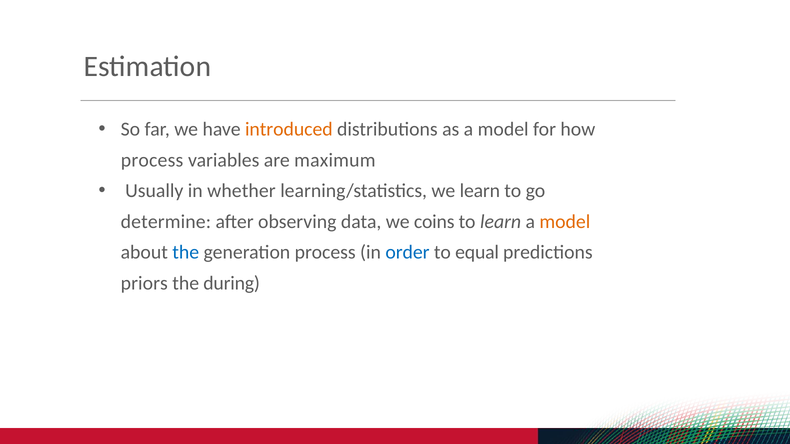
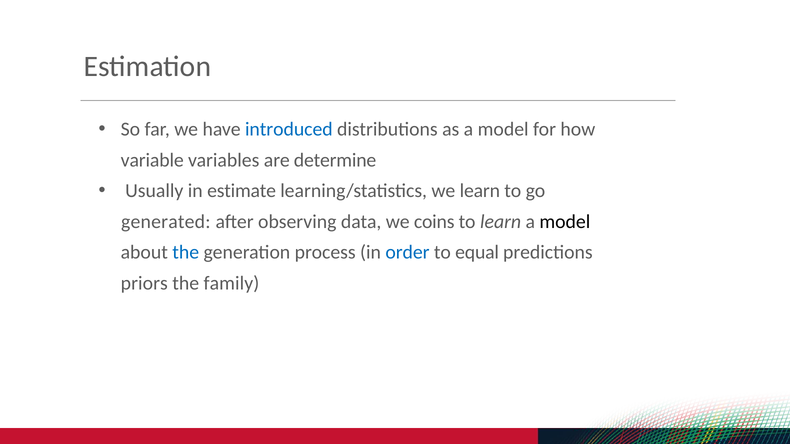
introduced colour: orange -> blue
process at (152, 160): process -> variable
maximum: maximum -> determine
whether: whether -> estimate
determine: determine -> generated
model at (565, 222) colour: orange -> black
during: during -> family
